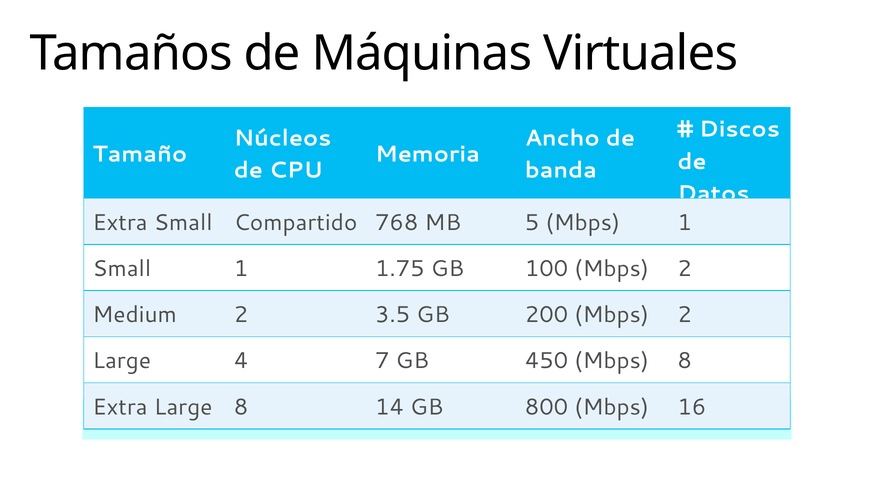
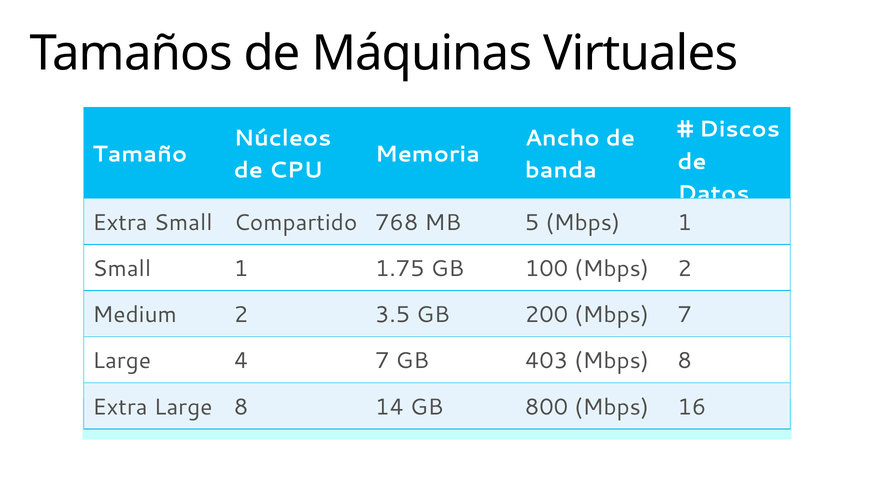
200 Mbps 2: 2 -> 7
450: 450 -> 403
